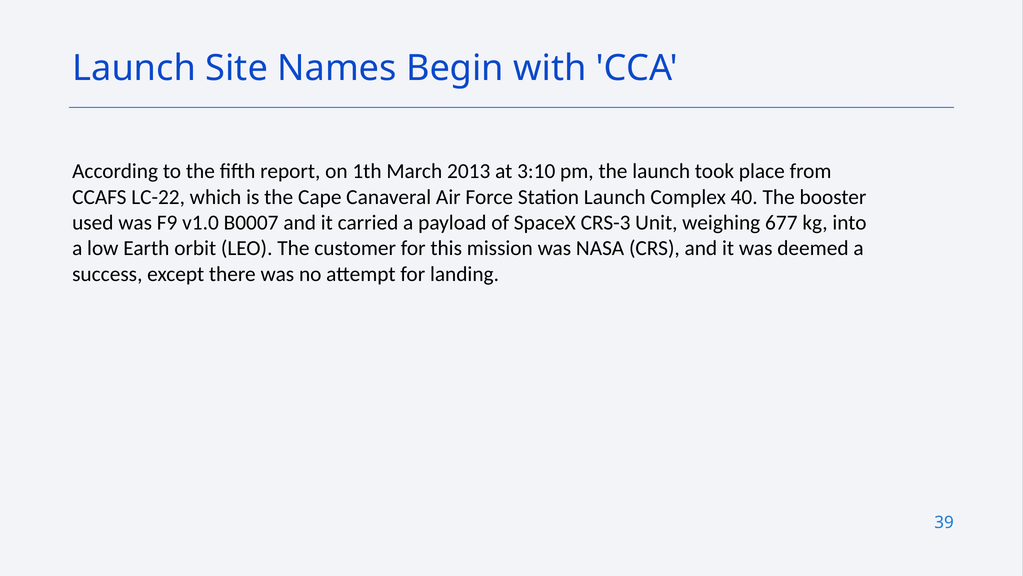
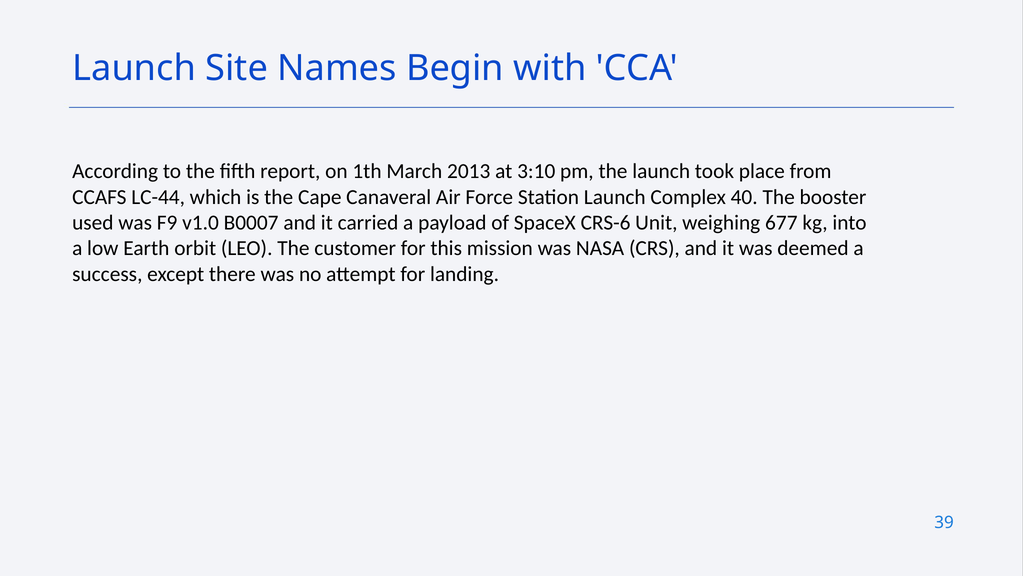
LC-22: LC-22 -> LC-44
CRS-3: CRS-3 -> CRS-6
